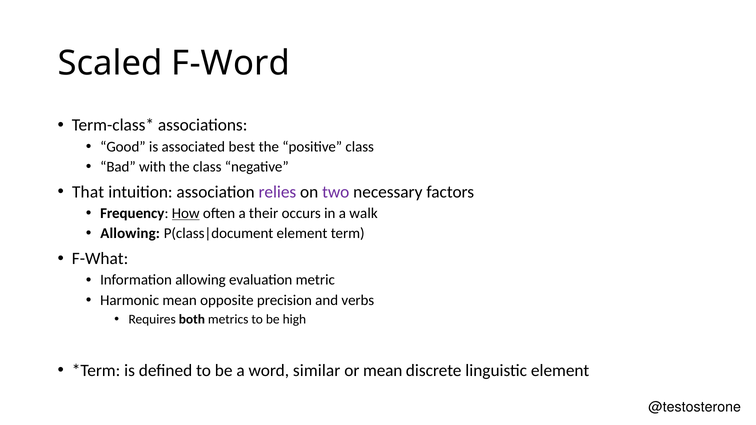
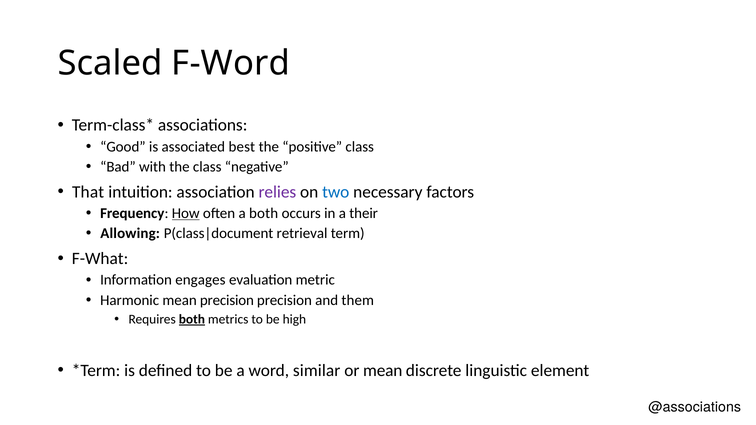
two colour: purple -> blue
a their: their -> both
walk: walk -> their
element at (302, 234): element -> retrieval
Information allowing: allowing -> engages
mean opposite: opposite -> precision
verbs: verbs -> them
both at (192, 320) underline: none -> present
@testosterone: @testosterone -> @associations
